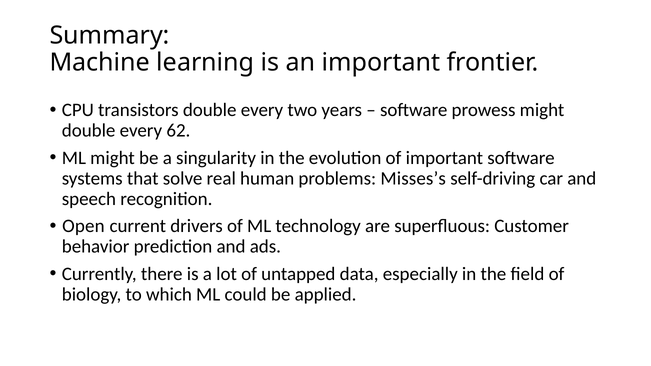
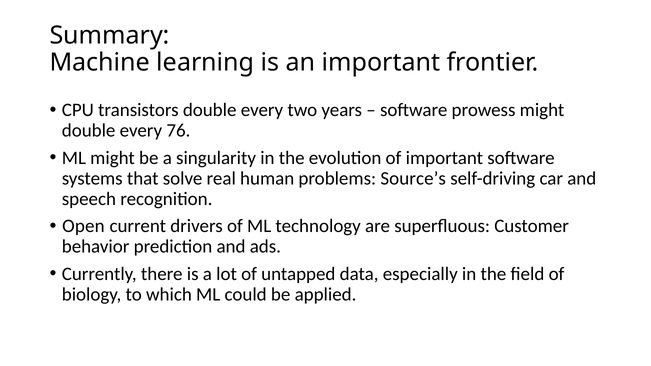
62: 62 -> 76
Misses’s: Misses’s -> Source’s
